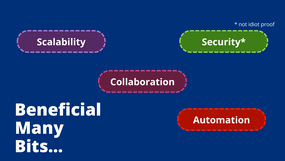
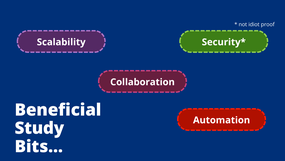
Many: Many -> Study
